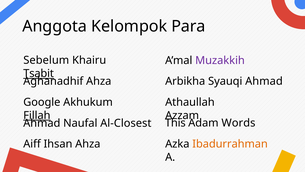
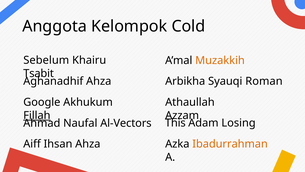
Para: Para -> Cold
Muzakkih colour: purple -> orange
Tsabit underline: present -> none
Syauqi Ahmad: Ahmad -> Roman
Words: Words -> Losing
Al-Closest: Al-Closest -> Al-Vectors
